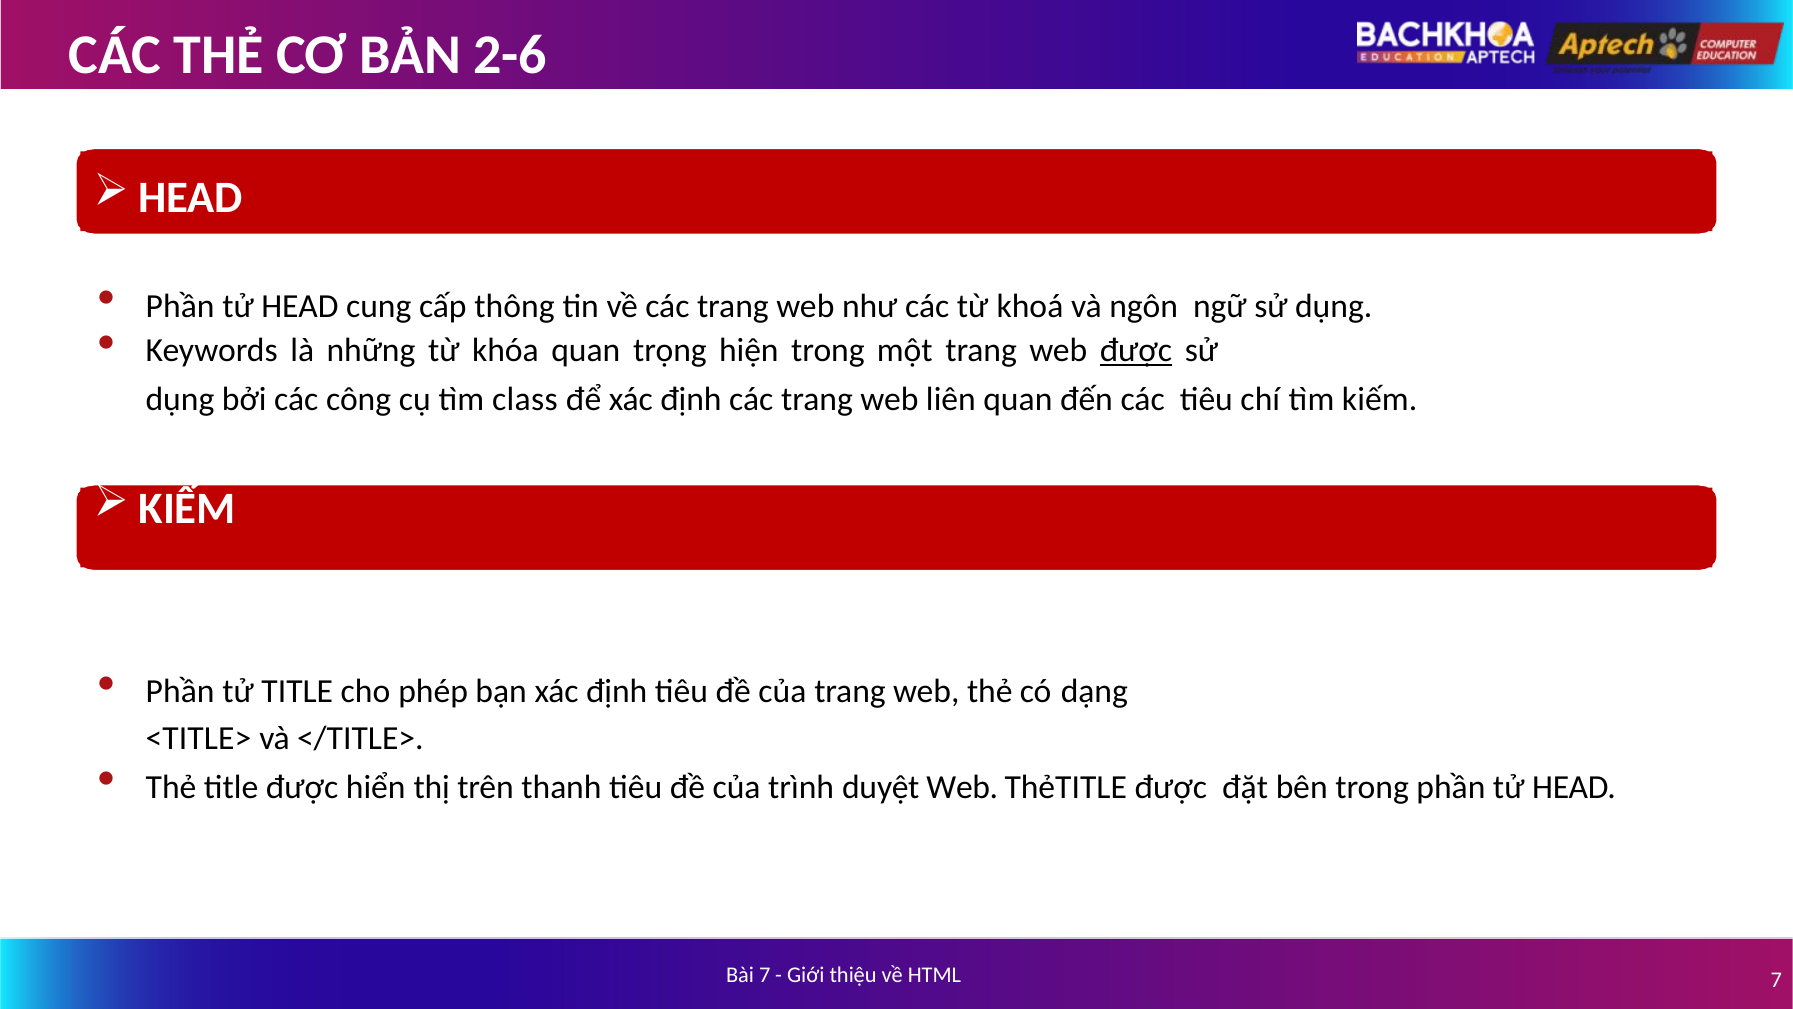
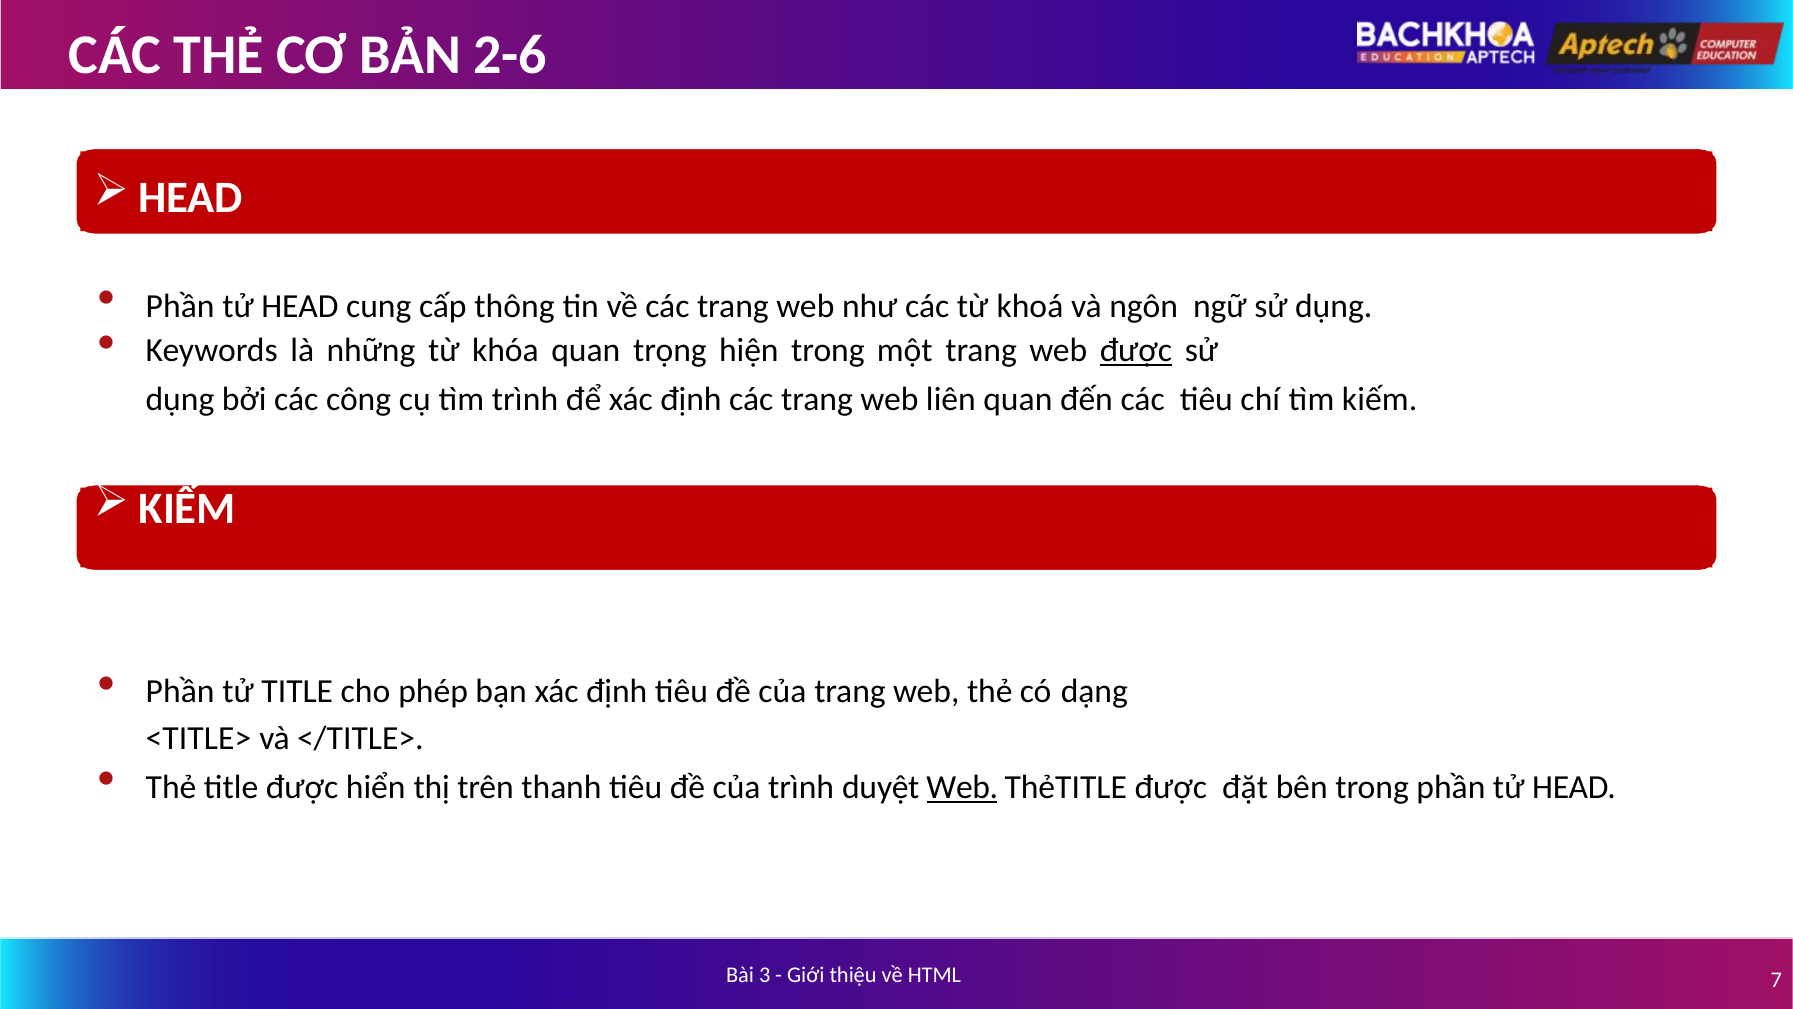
tìm class: class -> trình
Web at (962, 787) underline: none -> present
Bài 7: 7 -> 3
